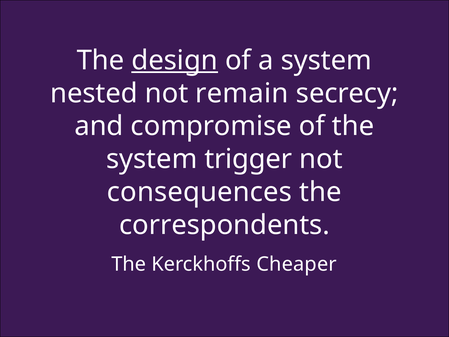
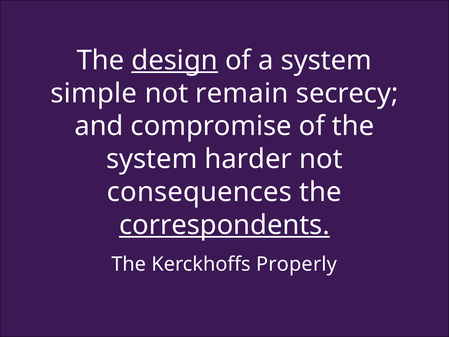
nested: nested -> simple
trigger: trigger -> harder
correspondents underline: none -> present
Cheaper: Cheaper -> Properly
